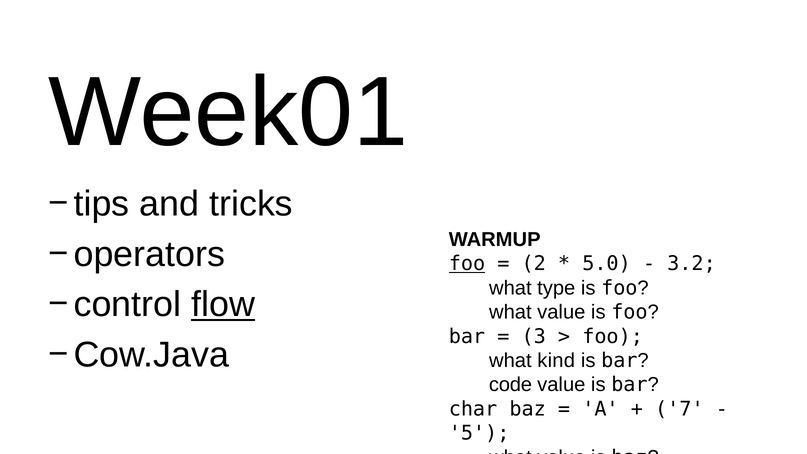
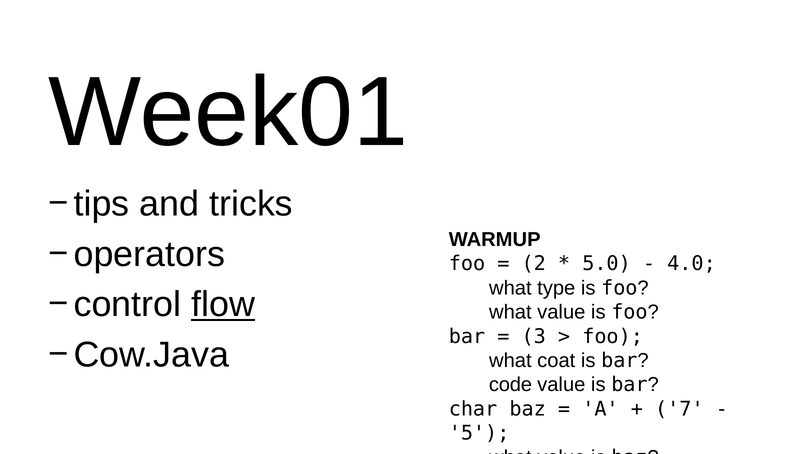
foo at (467, 264) underline: present -> none
3.2: 3.2 -> 4.0
kind: kind -> coat
